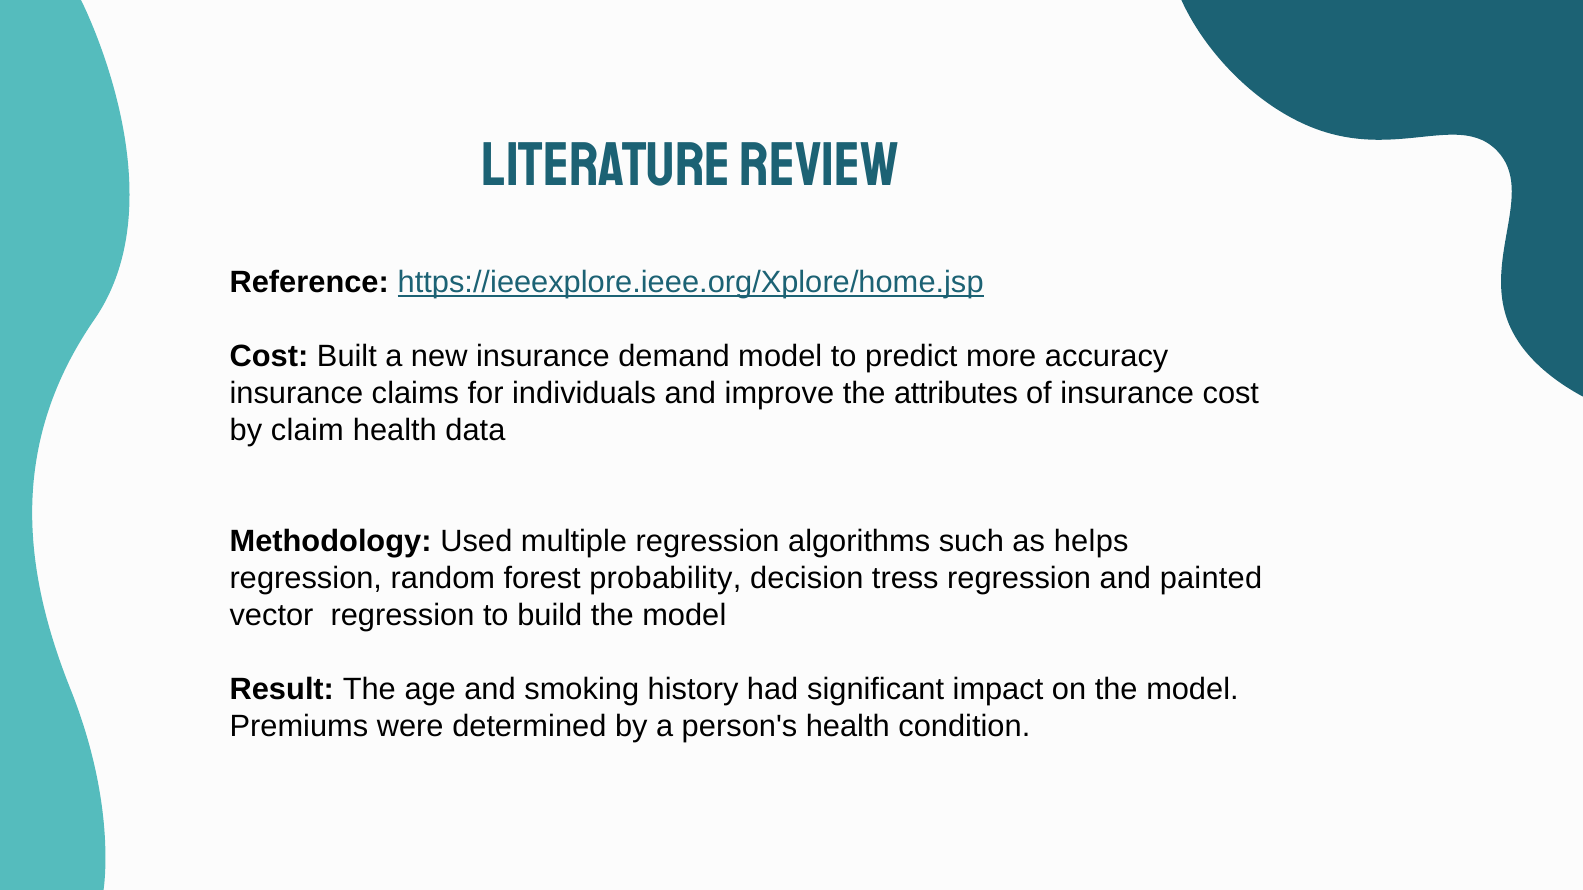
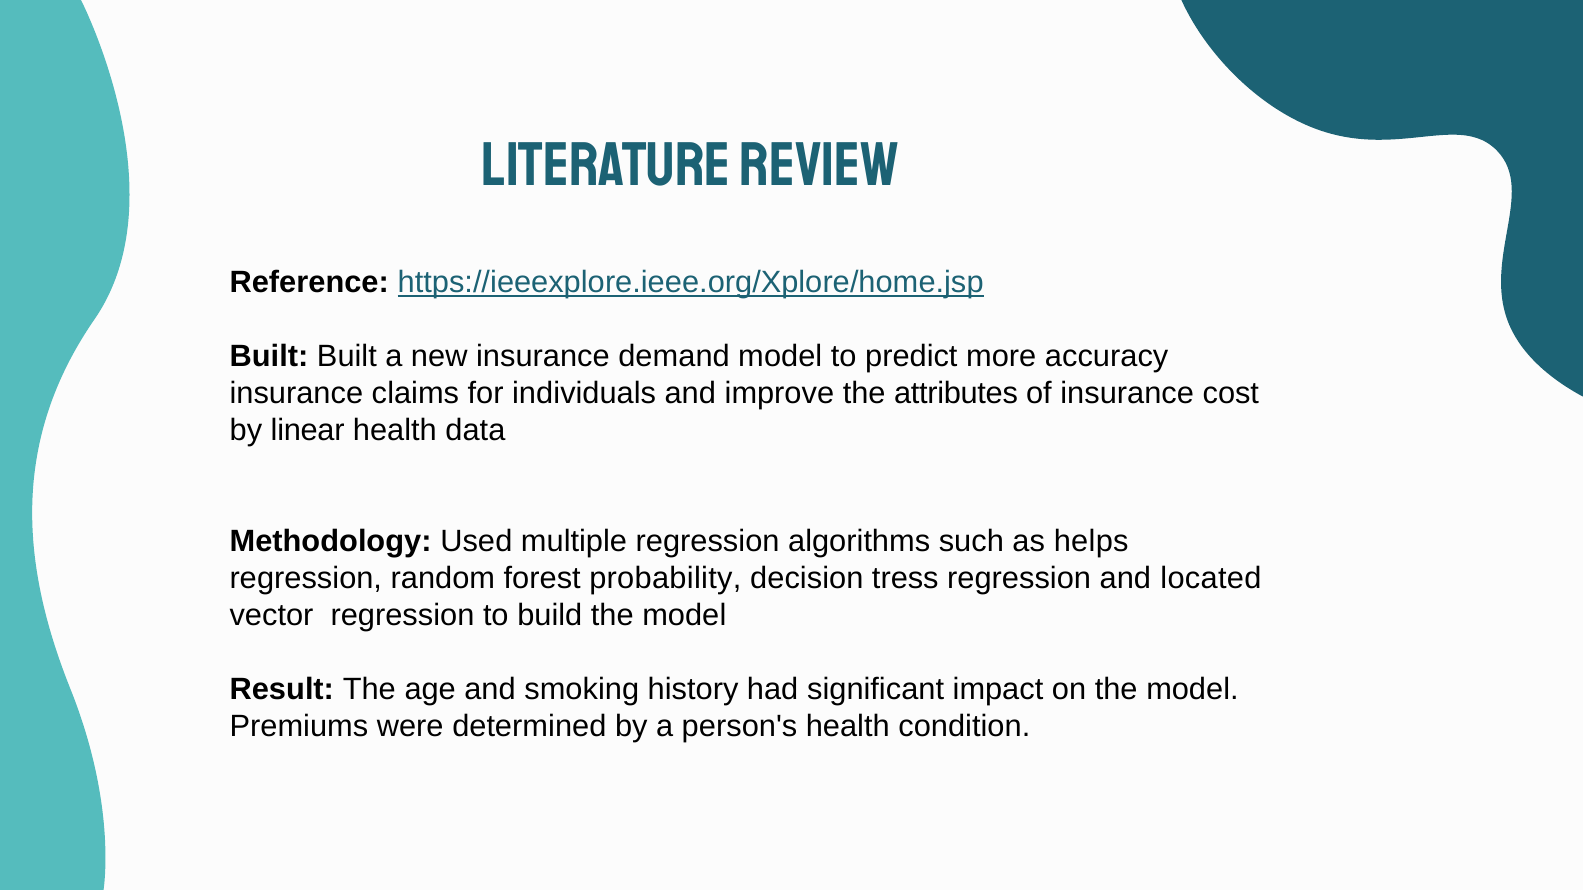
Cost at (269, 357): Cost -> Built
claim: claim -> linear
painted: painted -> located
